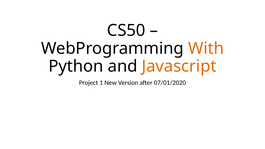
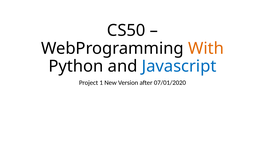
Javascript colour: orange -> blue
